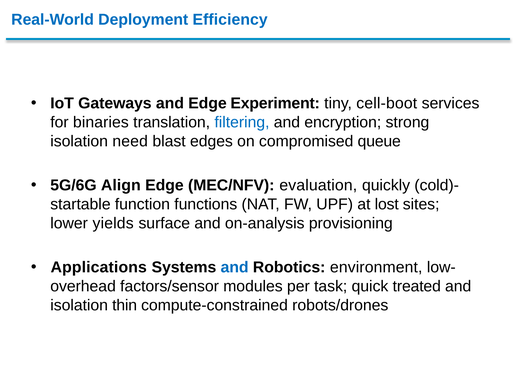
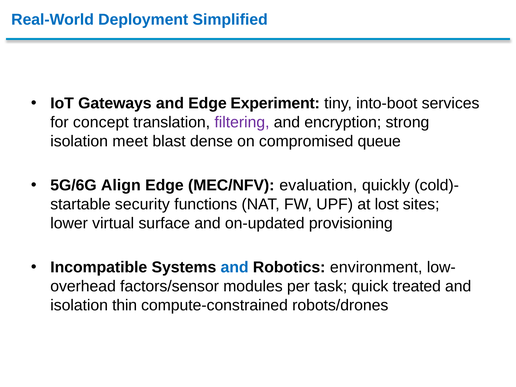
Efficiency: Efficiency -> Simplified
cell-boot: cell-boot -> into-boot
binaries: binaries -> concept
filtering colour: blue -> purple
need: need -> meet
edges: edges -> dense
function: function -> security
yields: yields -> virtual
on-analysis: on-analysis -> on-updated
Applications: Applications -> Incompatible
